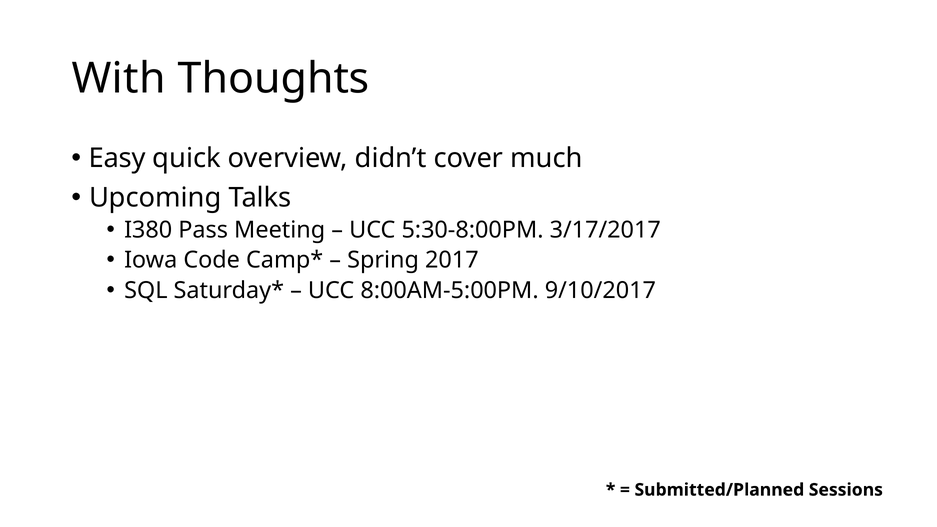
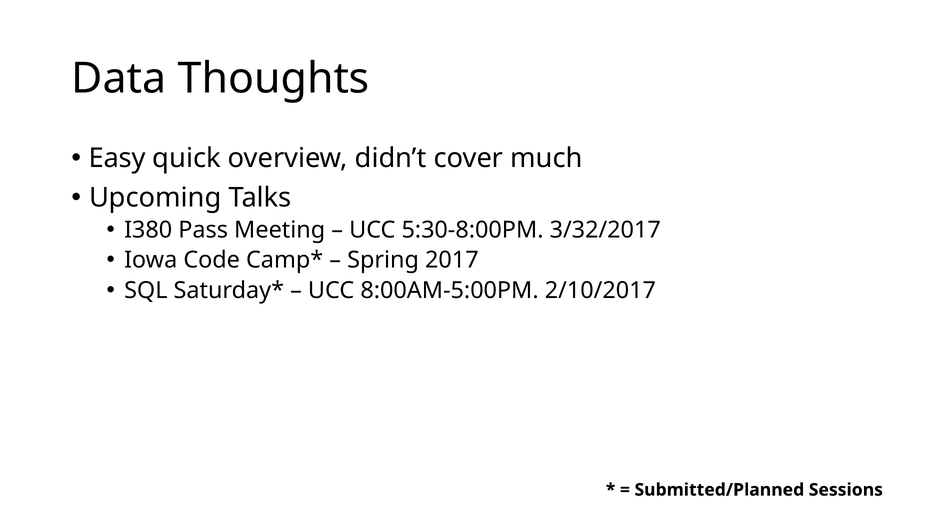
With: With -> Data
3/17/2017: 3/17/2017 -> 3/32/2017
9/10/2017: 9/10/2017 -> 2/10/2017
